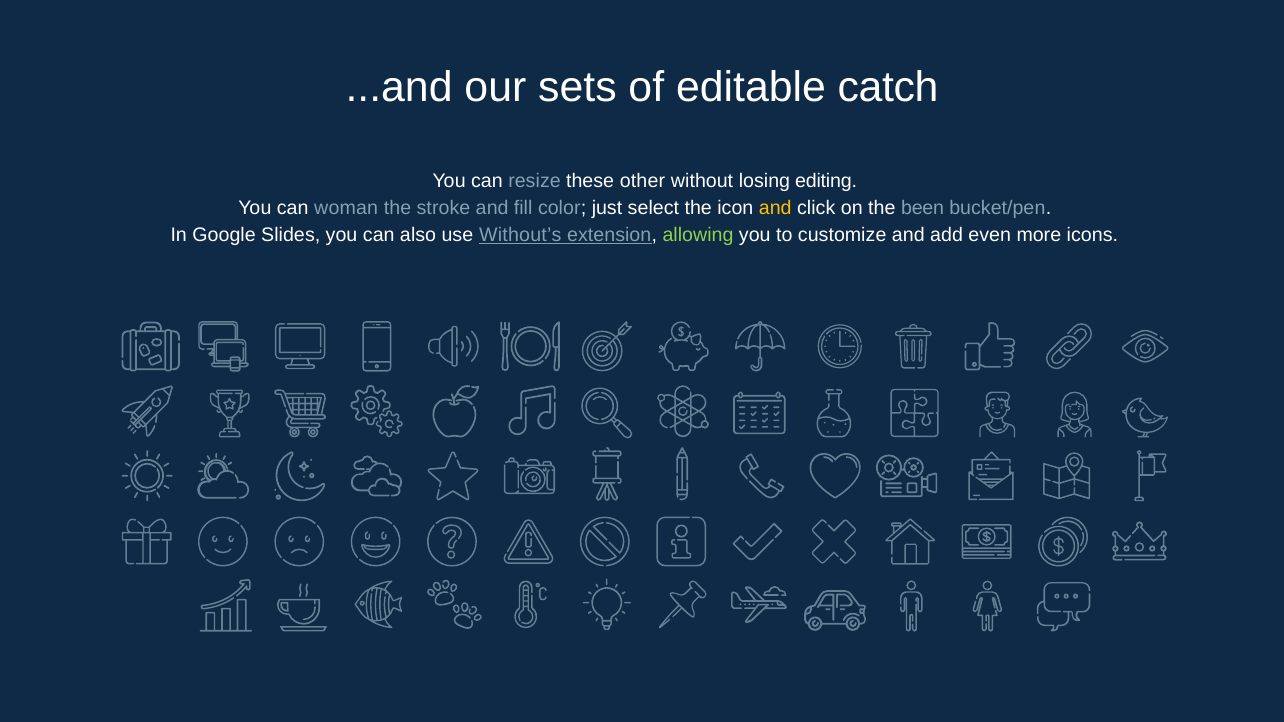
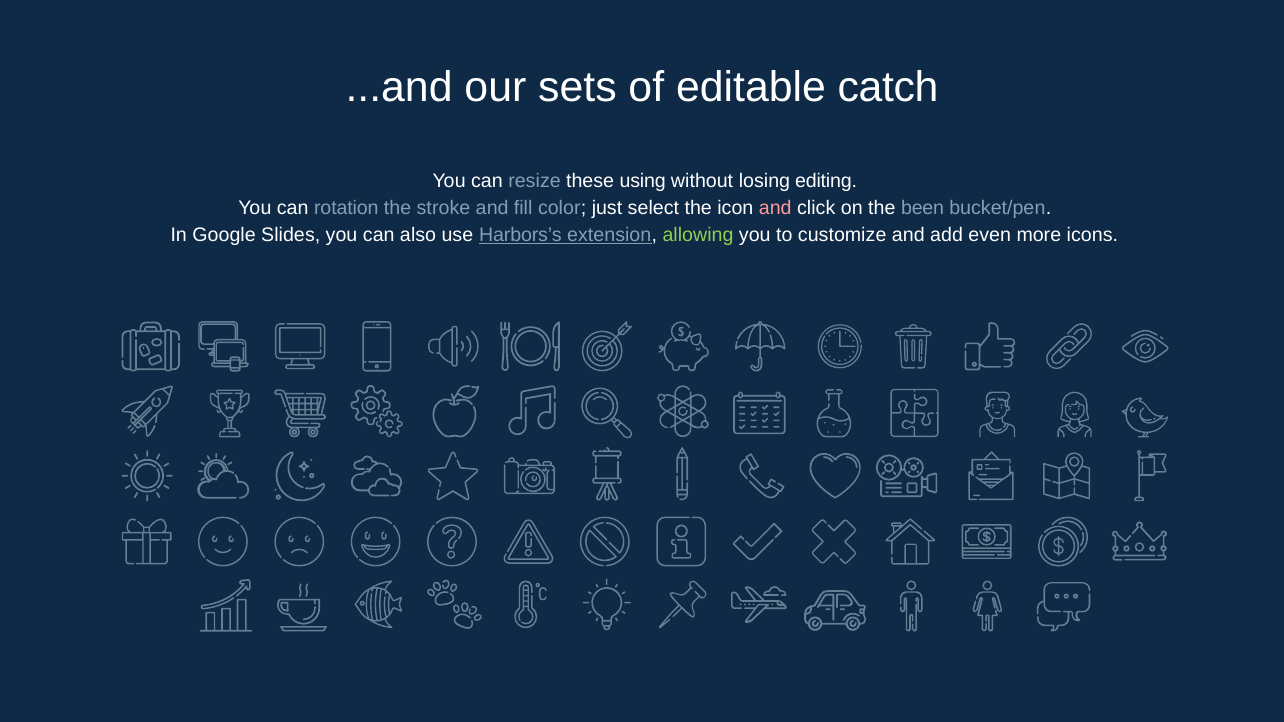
other: other -> using
woman: woman -> rotation
and at (775, 208) colour: yellow -> pink
Without’s: Without’s -> Harbors’s
